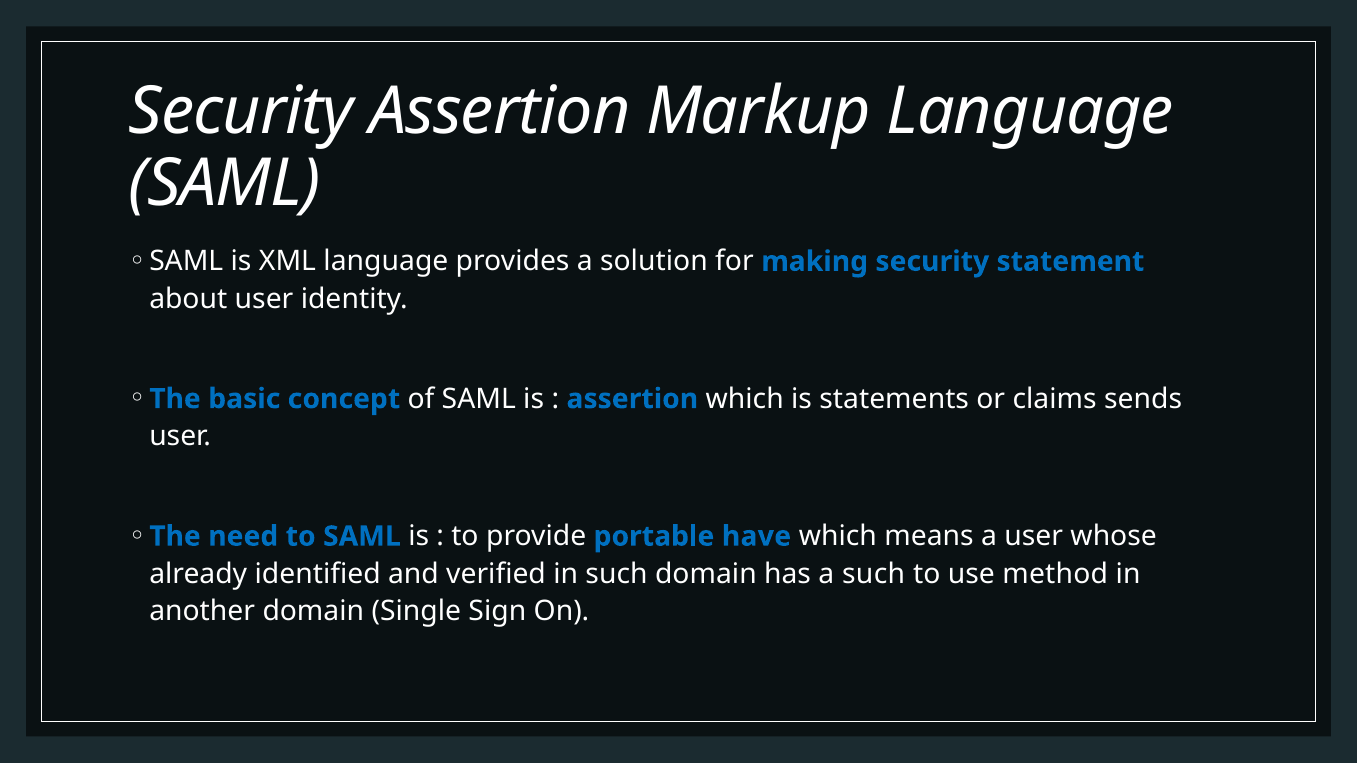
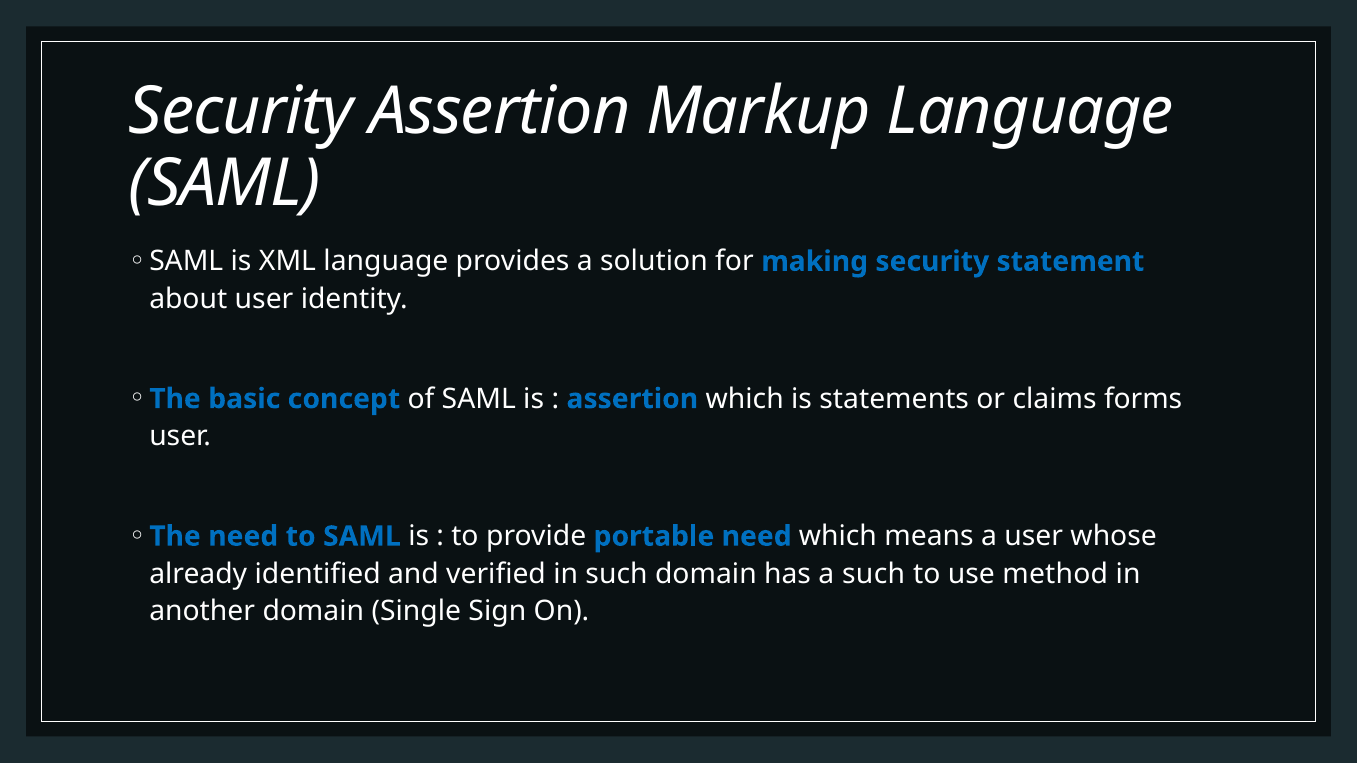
sends: sends -> forms
portable have: have -> need
